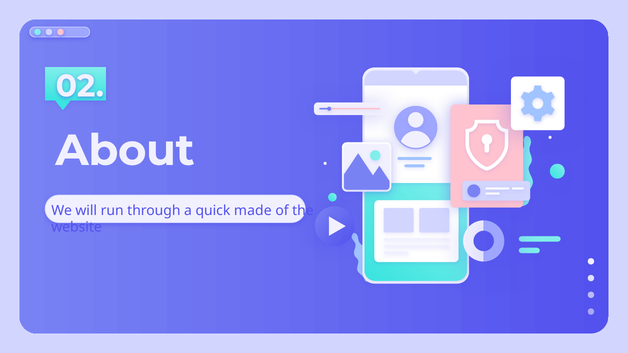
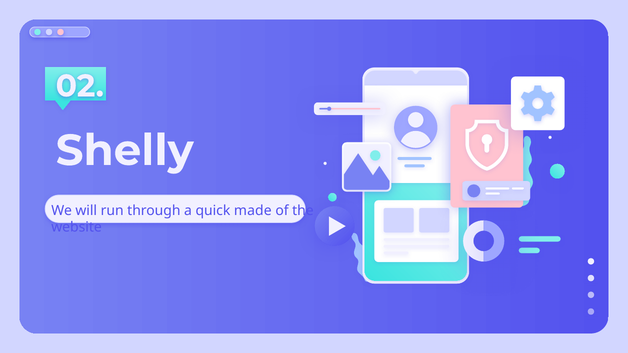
About: About -> Shelly
